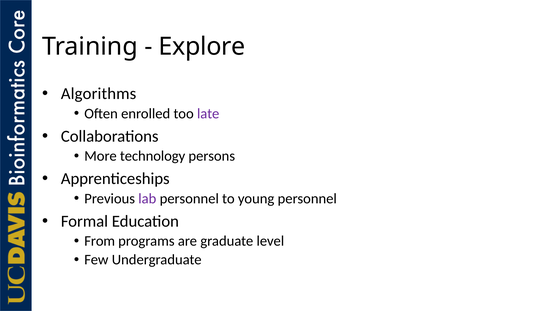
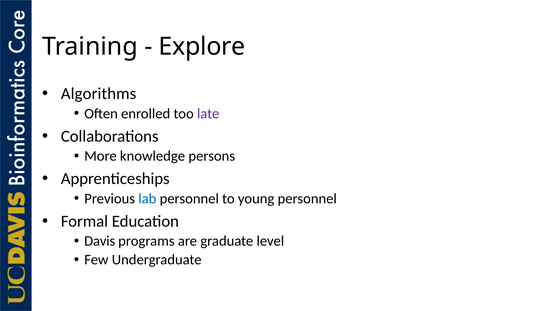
technology: technology -> knowledge
lab colour: purple -> blue
From: From -> Davis
